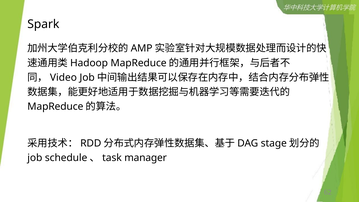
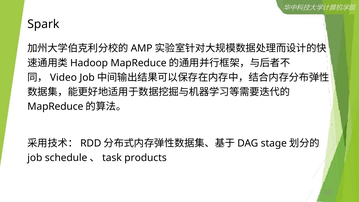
manager: manager -> products
